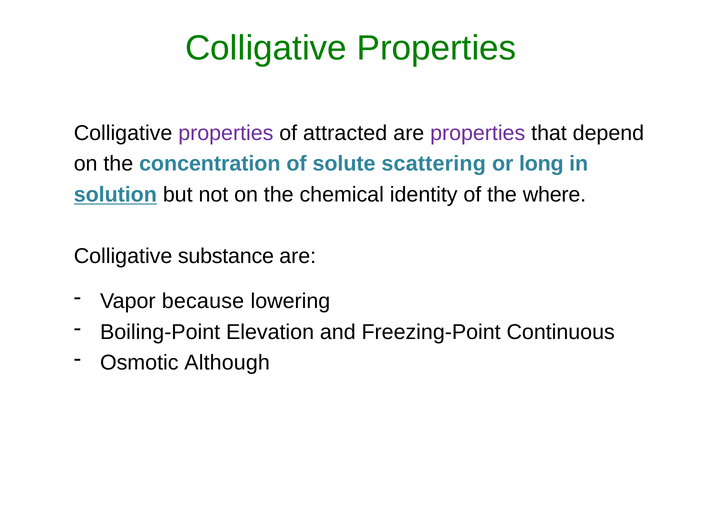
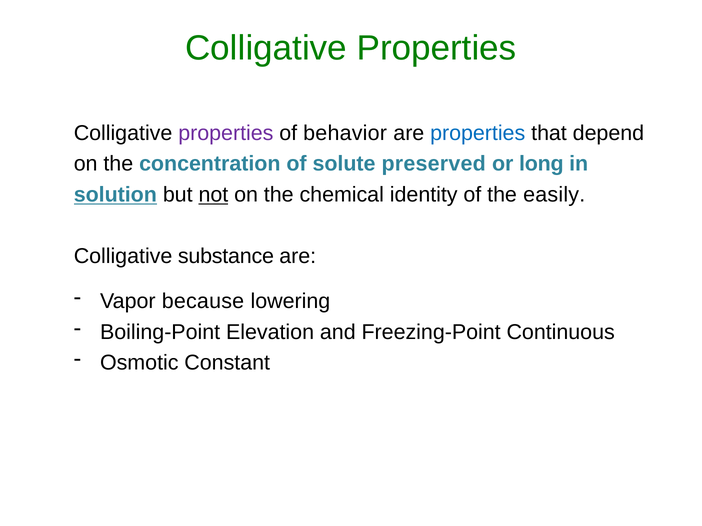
attracted: attracted -> behavior
properties at (478, 133) colour: purple -> blue
scattering: scattering -> preserved
not underline: none -> present
where: where -> easily
Although: Although -> Constant
